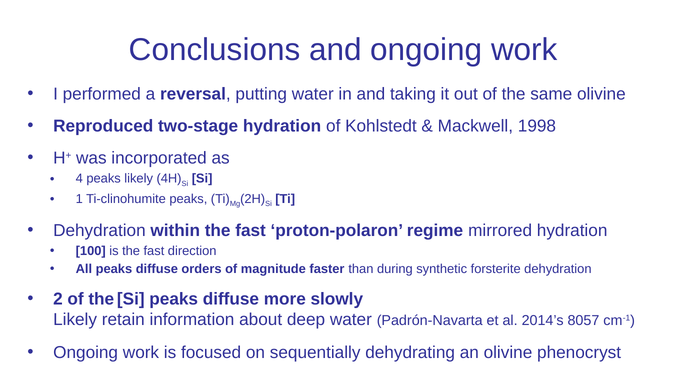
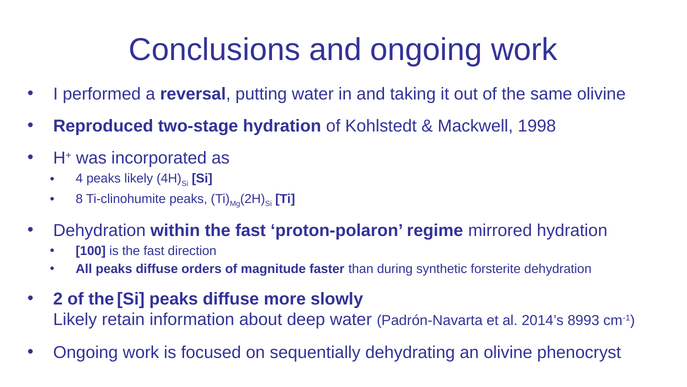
1: 1 -> 8
8057: 8057 -> 8993
